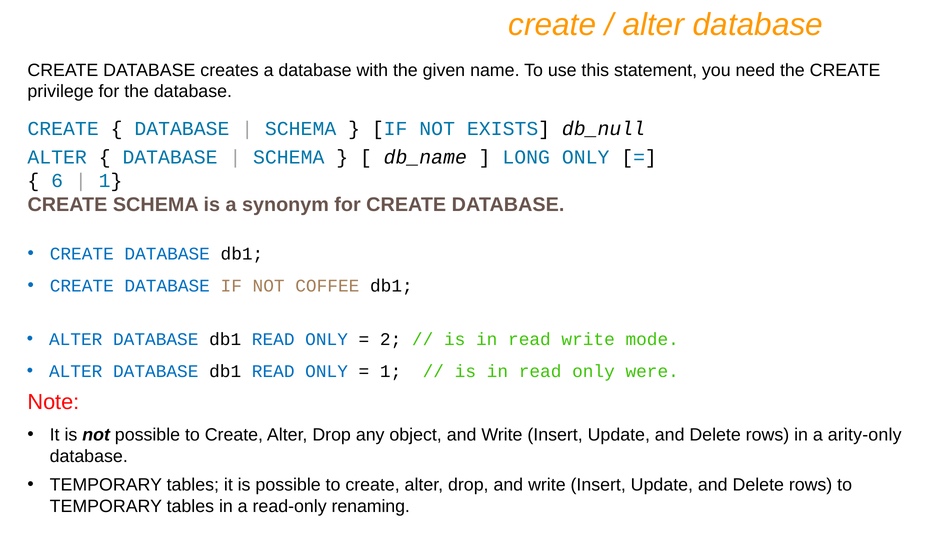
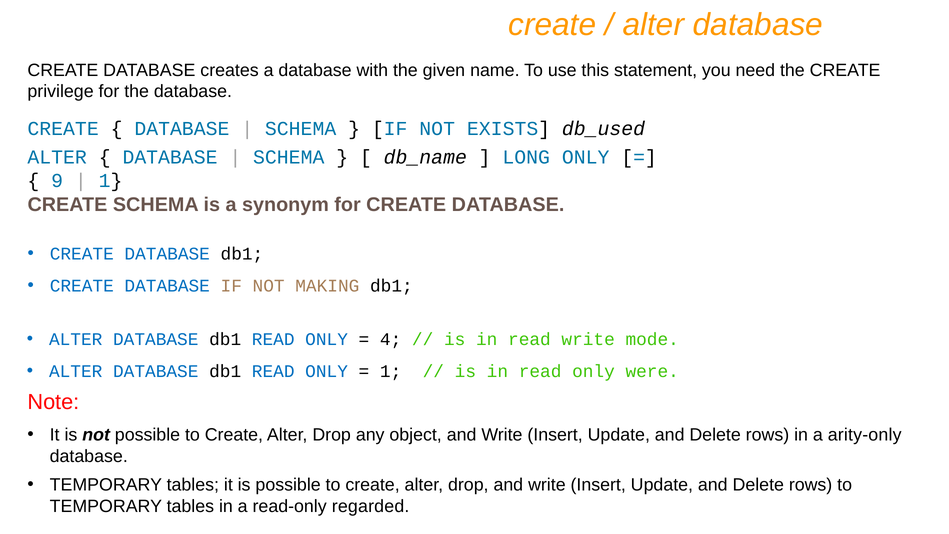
db_null: db_null -> db_used
6: 6 -> 9
COFFEE: COFFEE -> MAKING
2: 2 -> 4
renaming: renaming -> regarded
